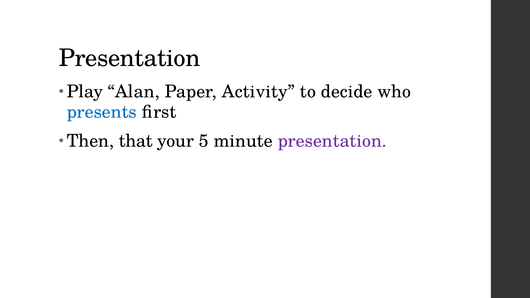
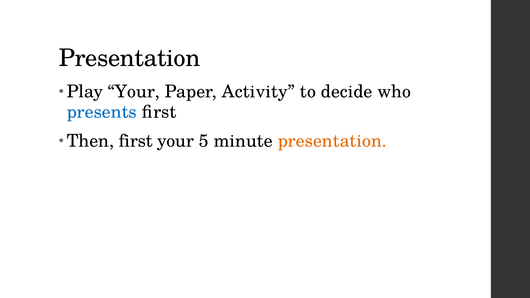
Play Alan: Alan -> Your
Then that: that -> first
presentation at (332, 141) colour: purple -> orange
